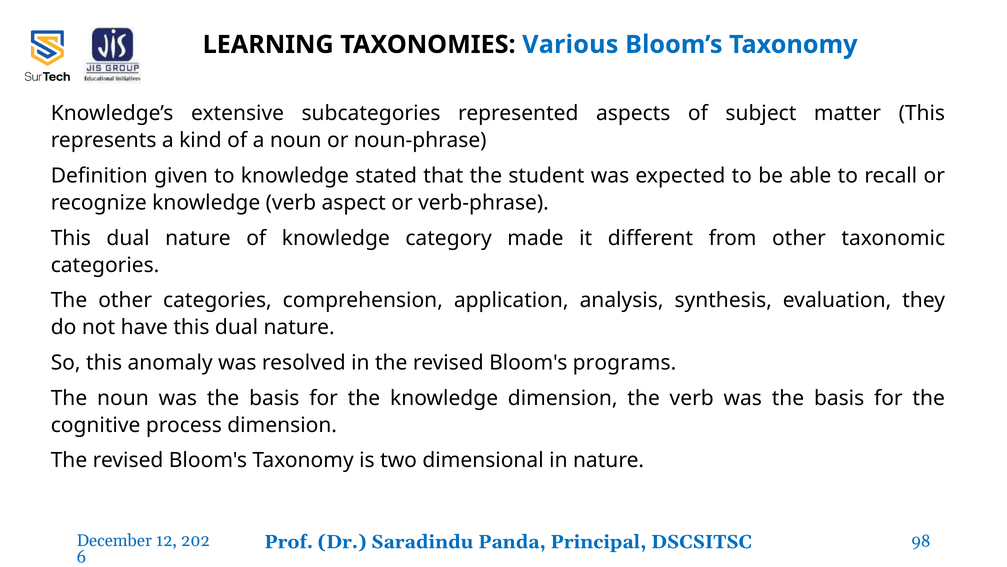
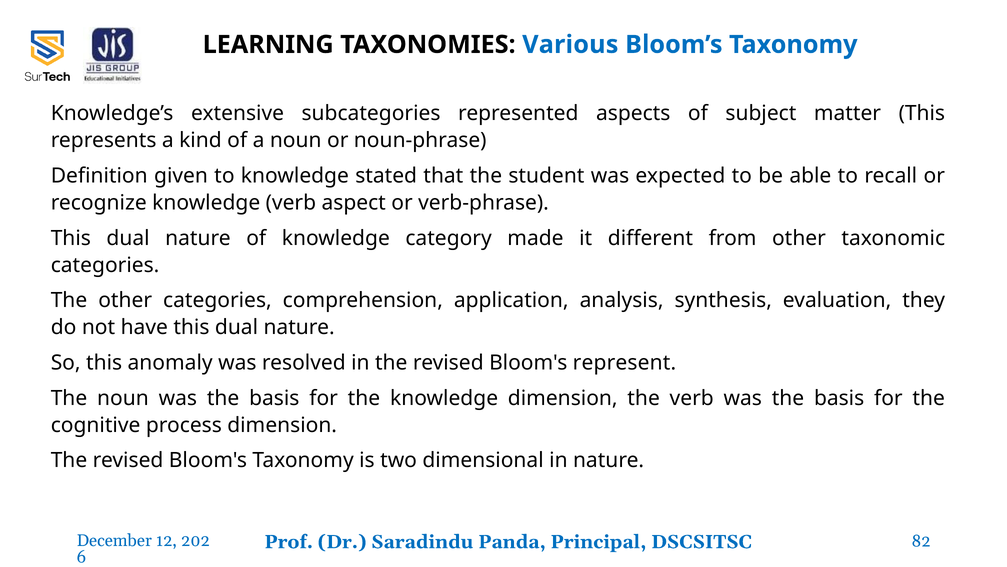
programs: programs -> represent
98: 98 -> 82
